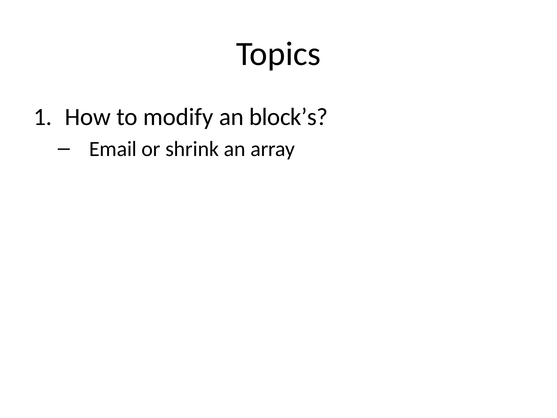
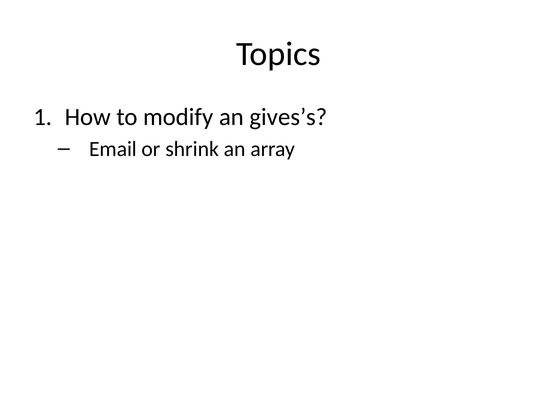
block’s: block’s -> gives’s
